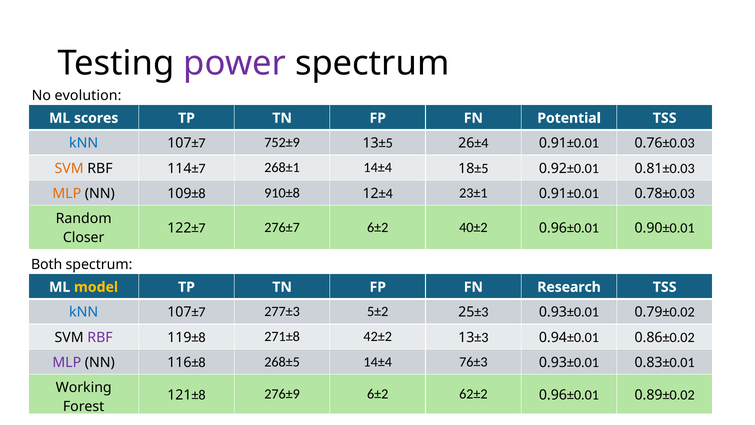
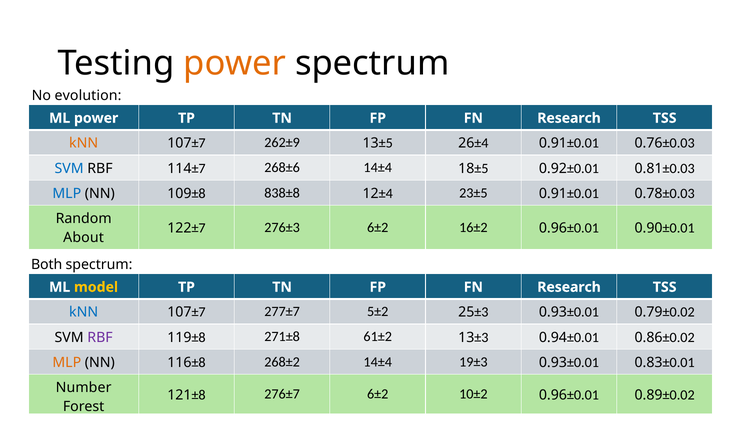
power at (235, 63) colour: purple -> orange
ML scores: scores -> power
Potential at (569, 118): Potential -> Research
kNN at (84, 143) colour: blue -> orange
752±9: 752±9 -> 262±9
SVM at (69, 168) colour: orange -> blue
268±1: 268±1 -> 268±6
MLP at (67, 193) colour: orange -> blue
910±8: 910±8 -> 838±8
23±1: 23±1 -> 23±5
276±7: 276±7 -> 276±3
40±2: 40±2 -> 16±2
Closer: Closer -> About
277±3: 277±3 -> 277±7
42±2: 42±2 -> 61±2
MLP at (67, 362) colour: purple -> orange
268±5: 268±5 -> 268±2
76±3: 76±3 -> 19±3
Working: Working -> Number
276±9: 276±9 -> 276±7
62±2: 62±2 -> 10±2
